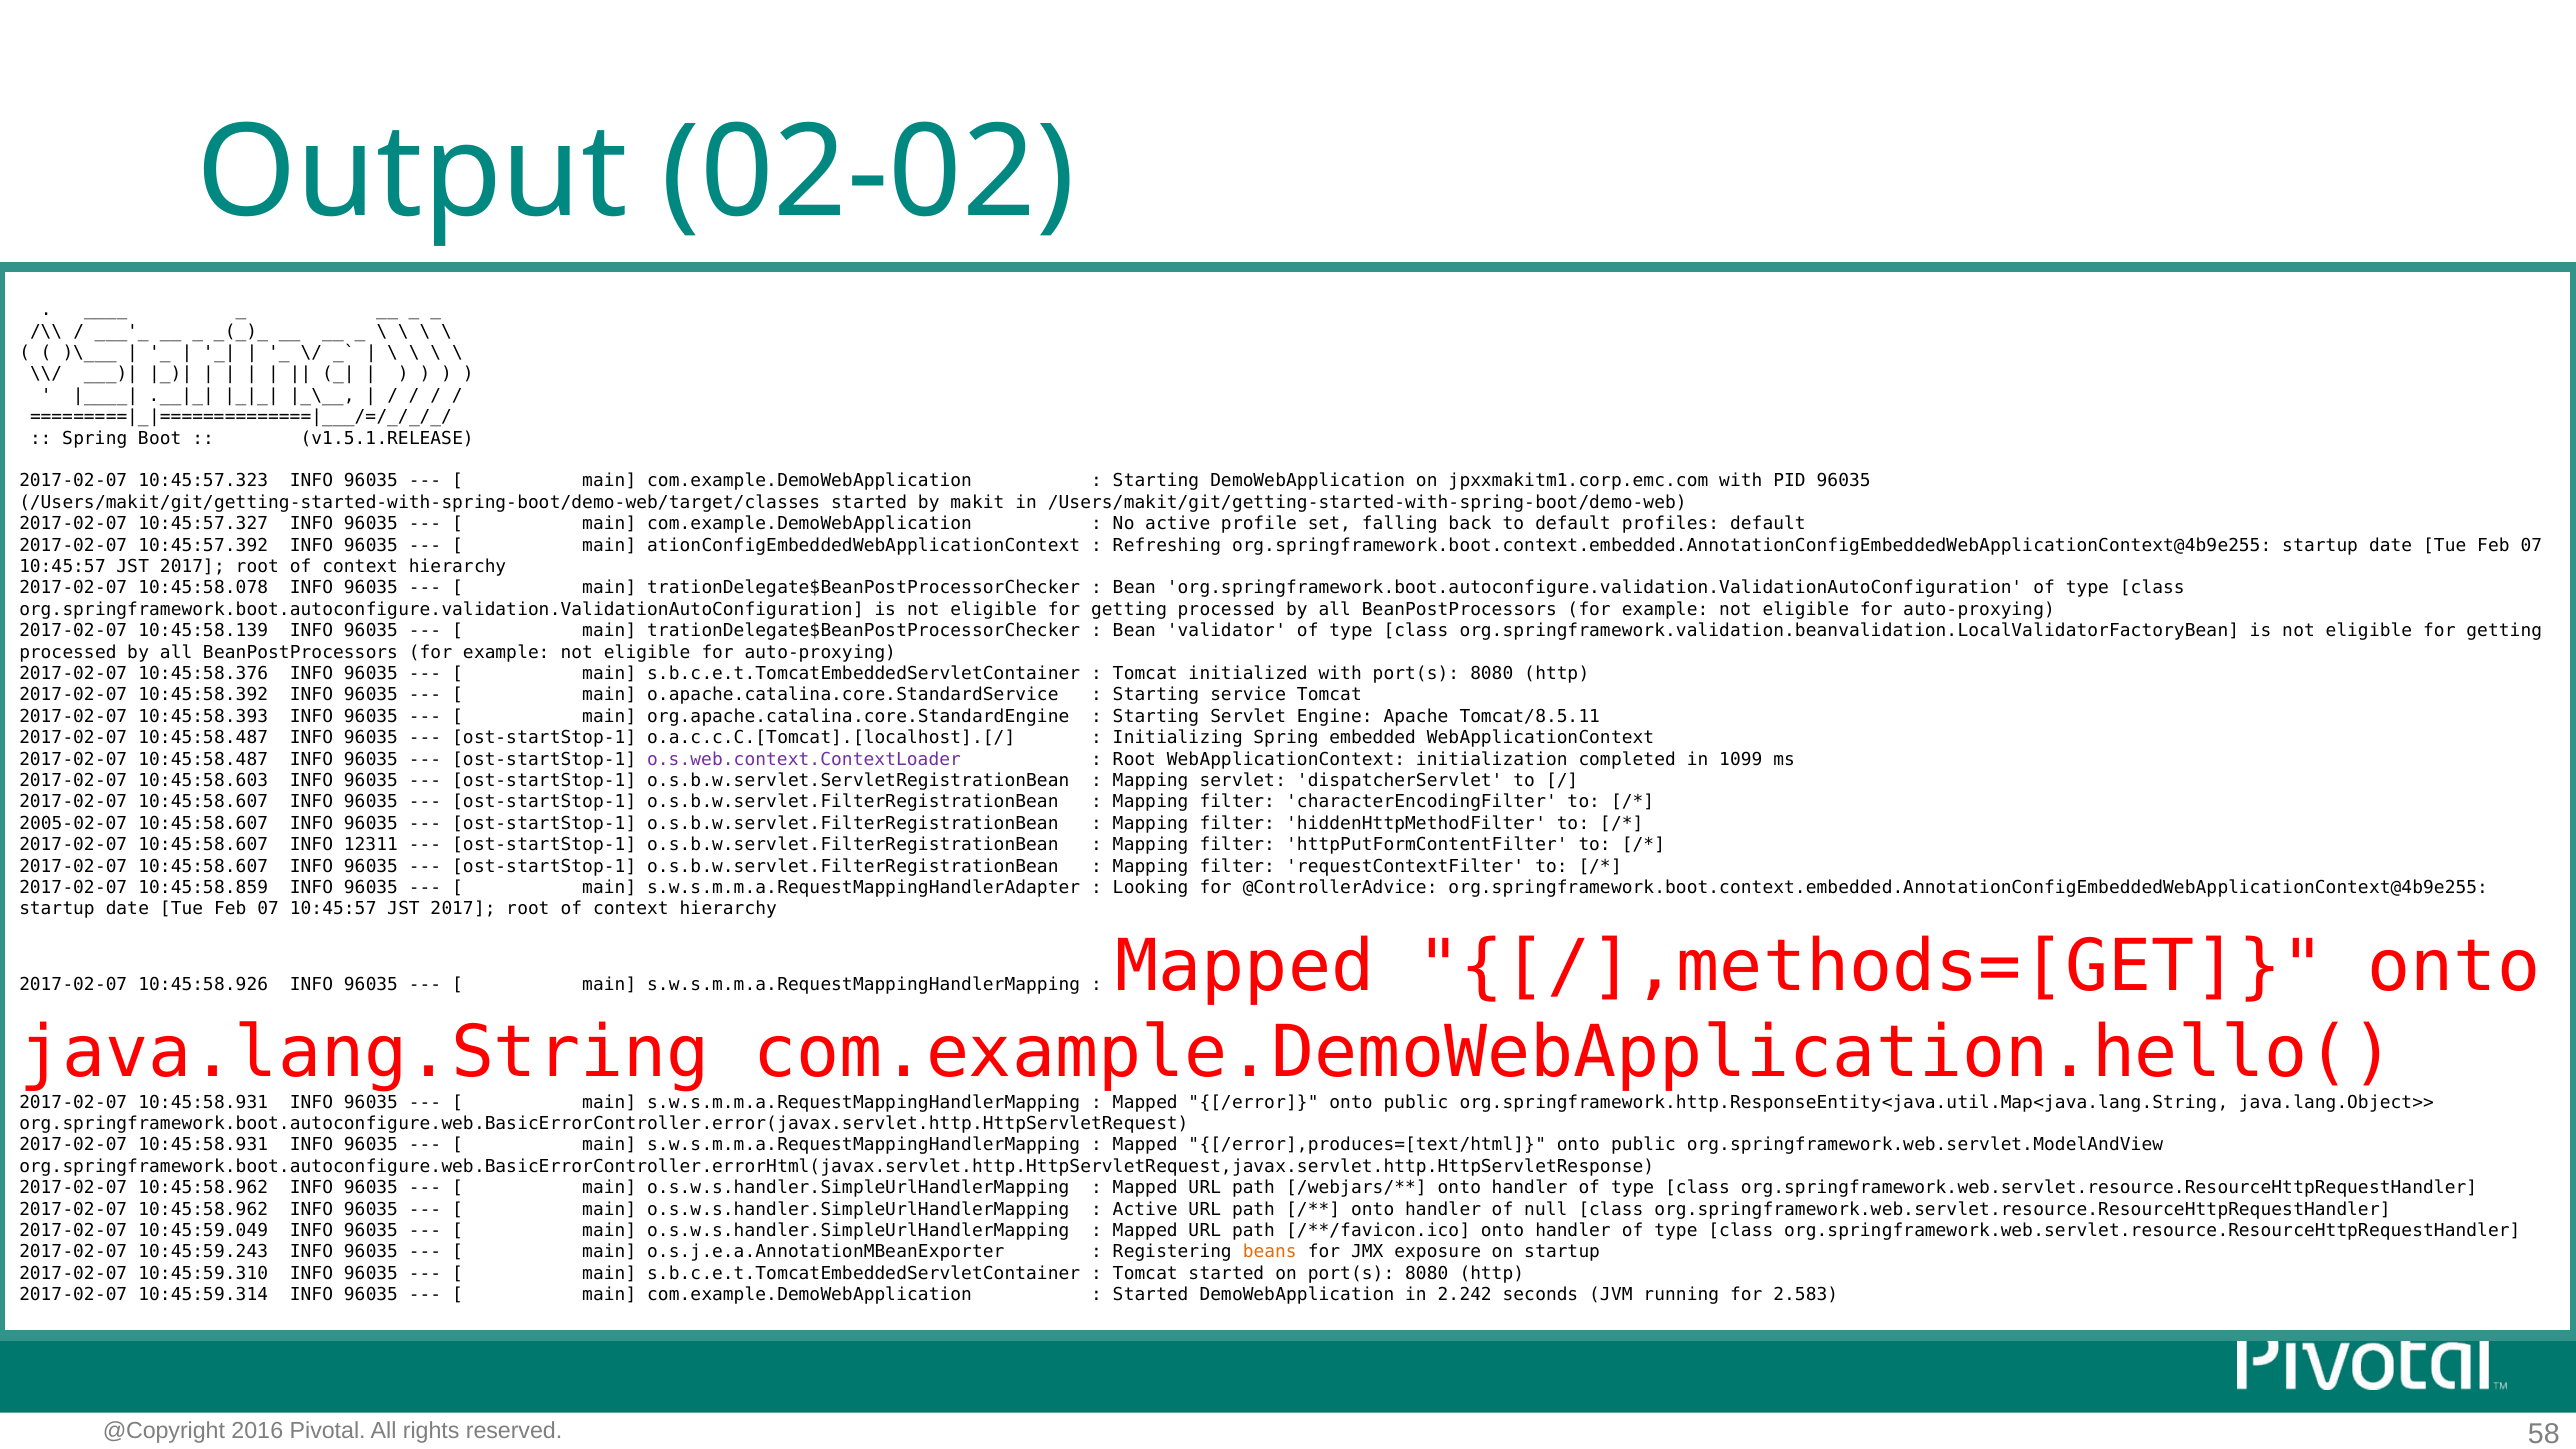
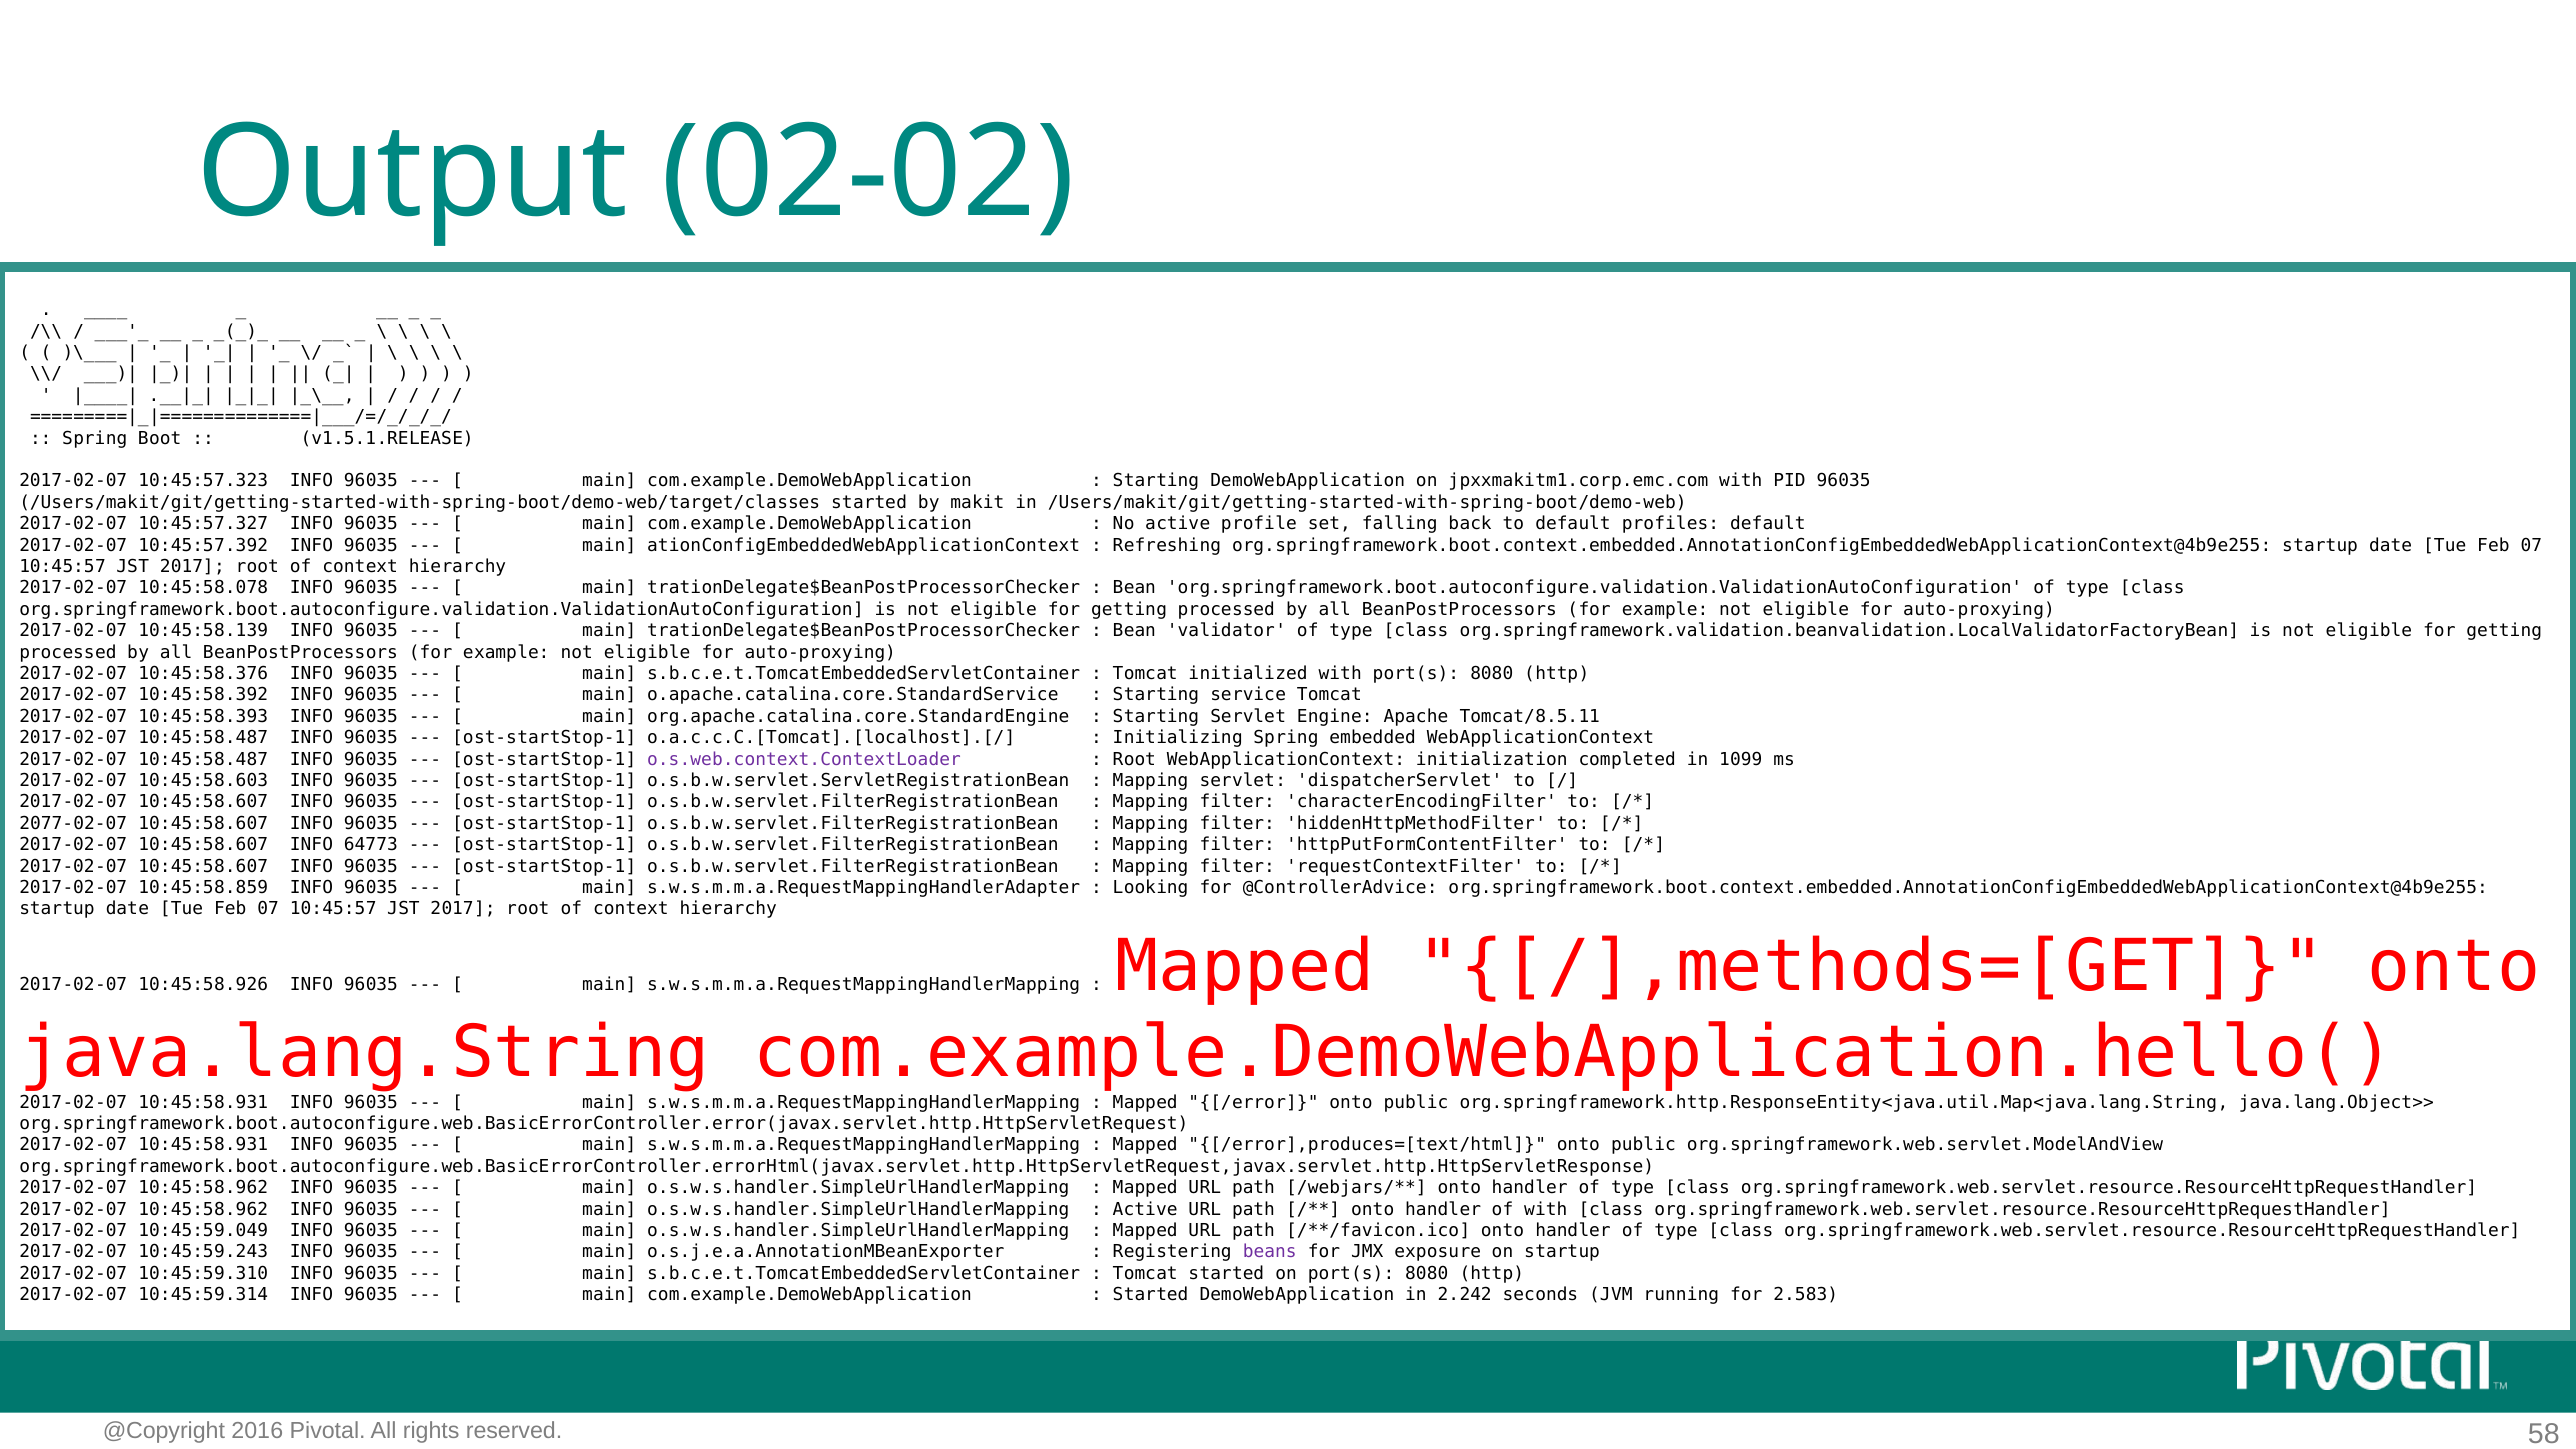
2005-02-07: 2005-02-07 -> 2077-02-07
12311: 12311 -> 64773
of null: null -> with
beans colour: orange -> purple
